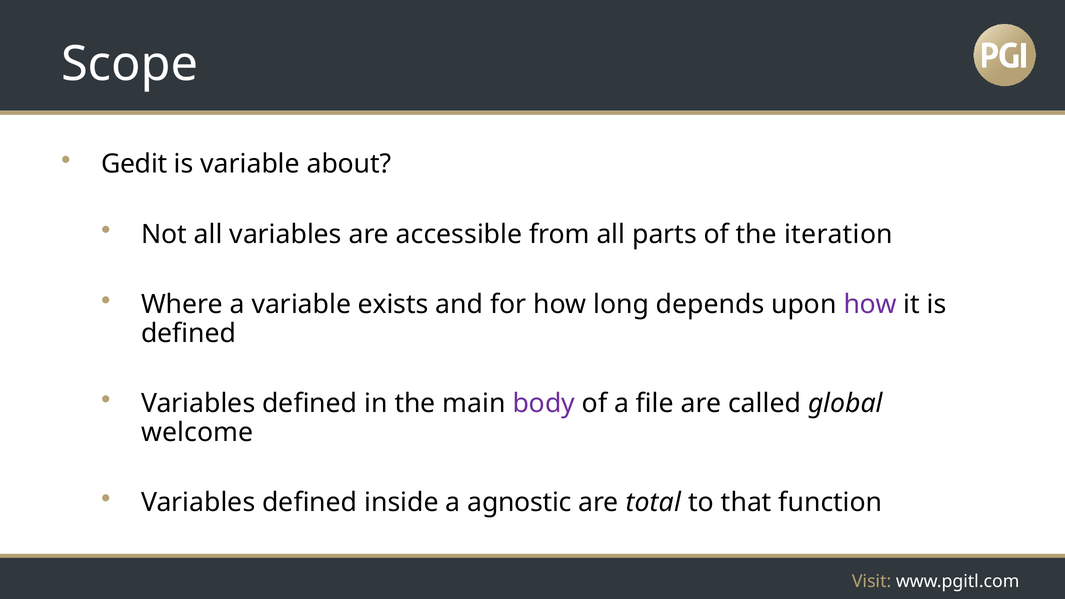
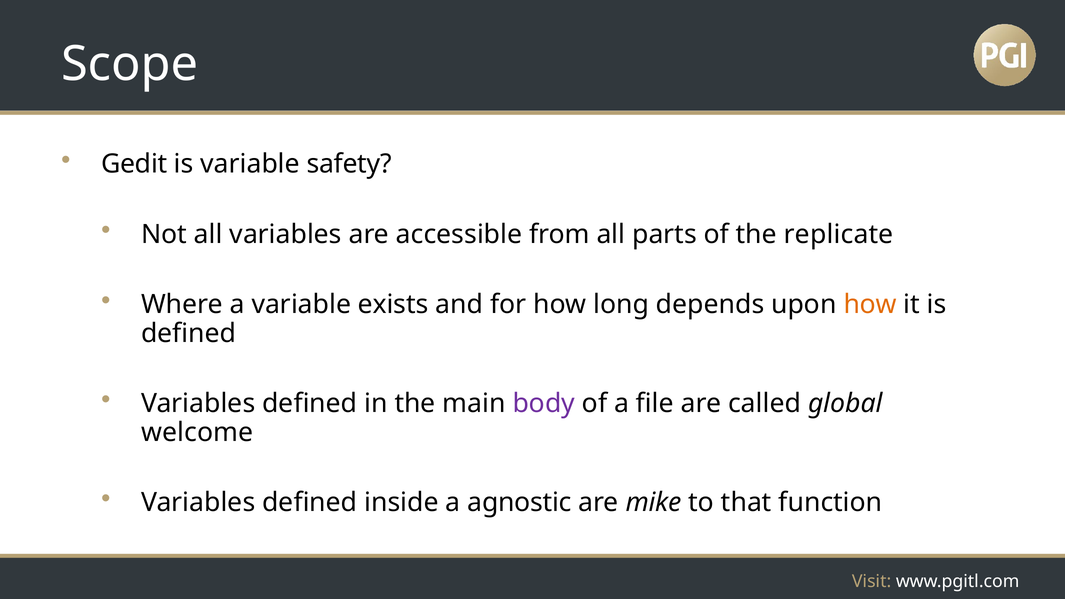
about: about -> safety
iteration: iteration -> replicate
how at (870, 305) colour: purple -> orange
total: total -> mike
